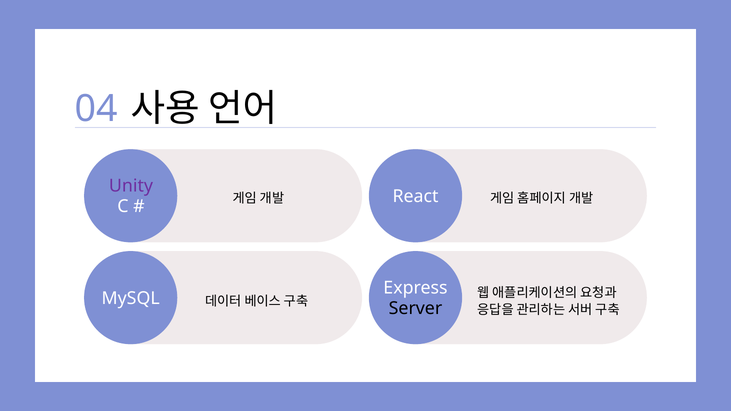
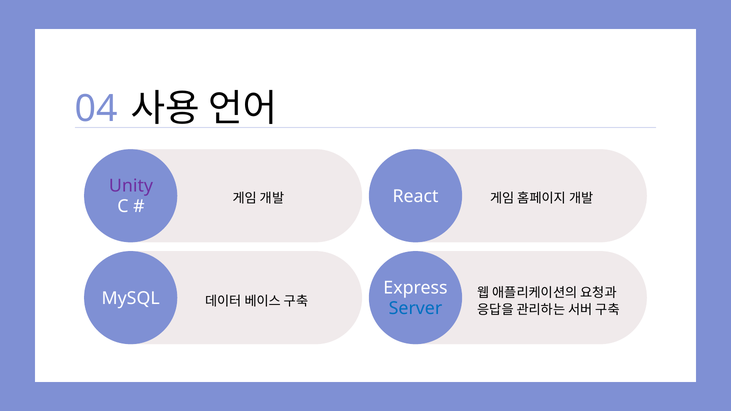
Server colour: black -> blue
